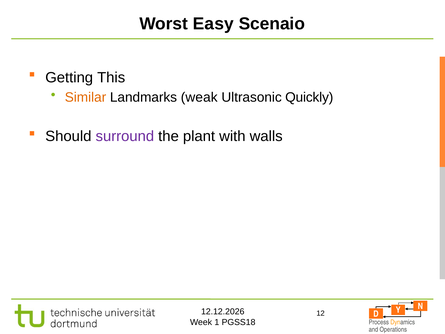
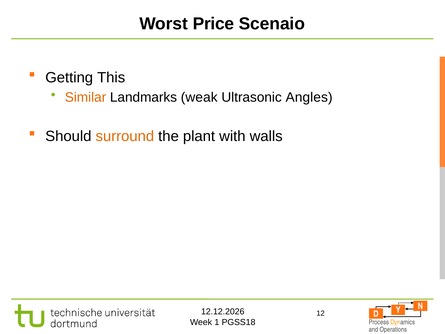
Easy: Easy -> Price
Quickly: Quickly -> Angles
surround colour: purple -> orange
